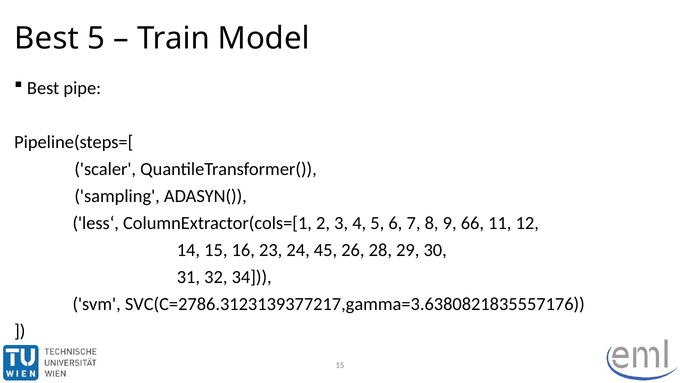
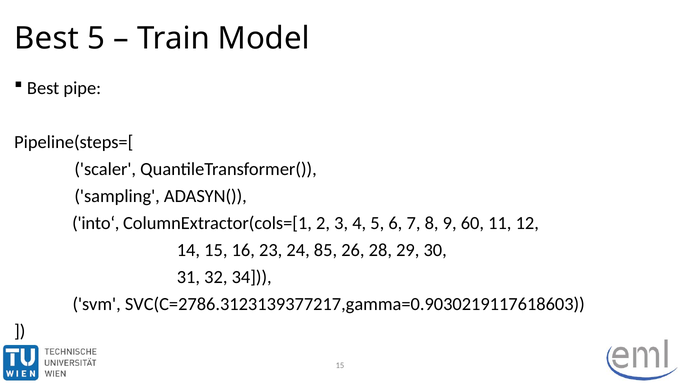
less‘: less‘ -> into‘
66: 66 -> 60
45: 45 -> 85
SVC(C=2786.3123139377217,gamma=3.6380821835557176: SVC(C=2786.3123139377217,gamma=3.6380821835557176 -> SVC(C=2786.3123139377217,gamma=0.9030219117618603
